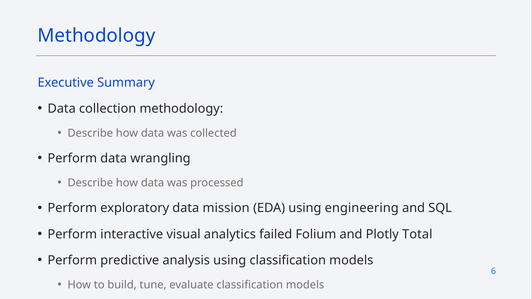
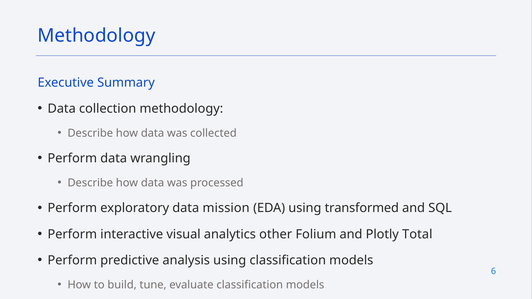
engineering: engineering -> transformed
failed: failed -> other
